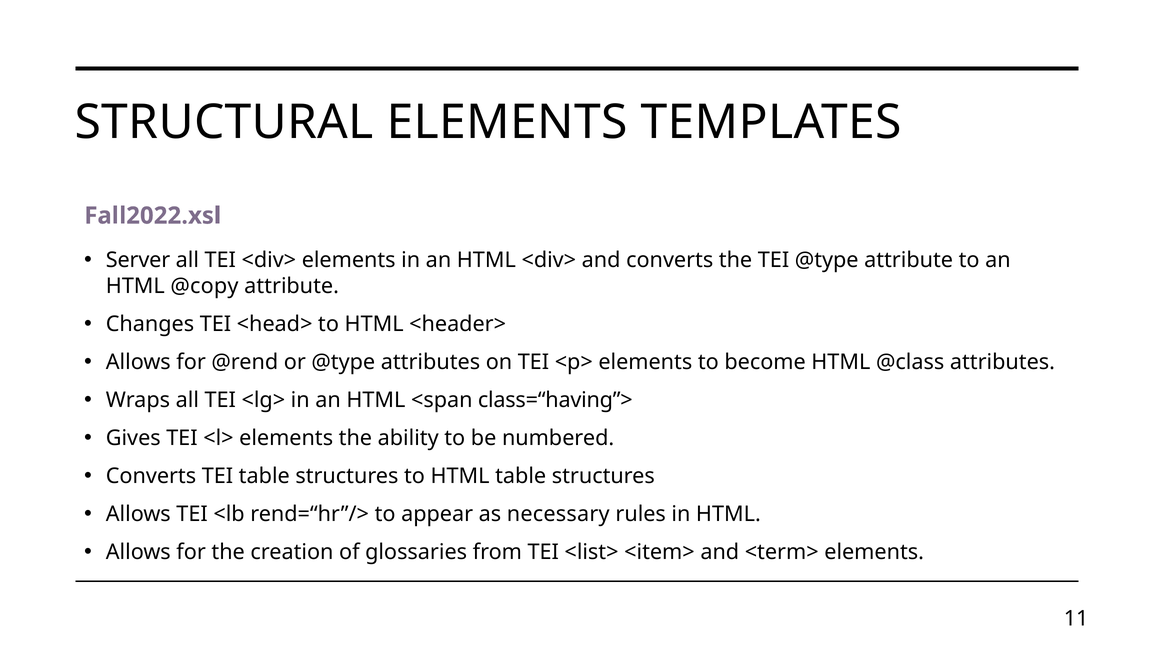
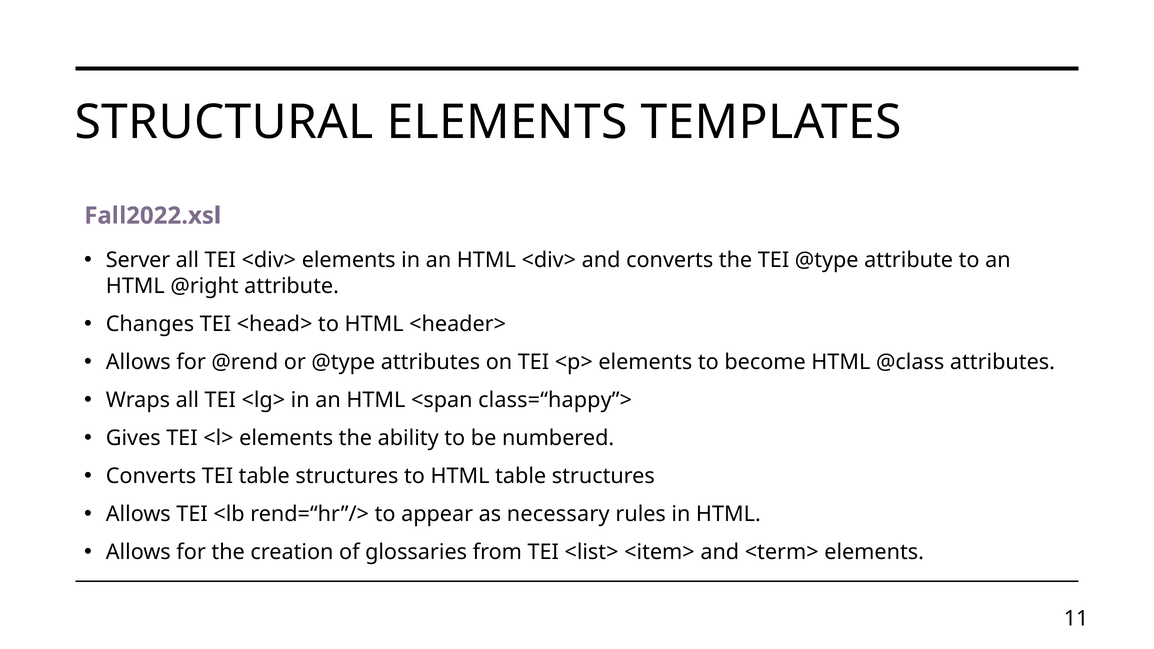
@copy: @copy -> @right
class=“having”>: class=“having”> -> class=“happy”>
